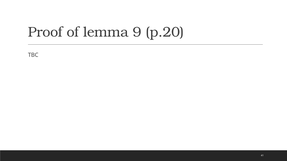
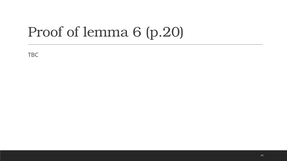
9: 9 -> 6
